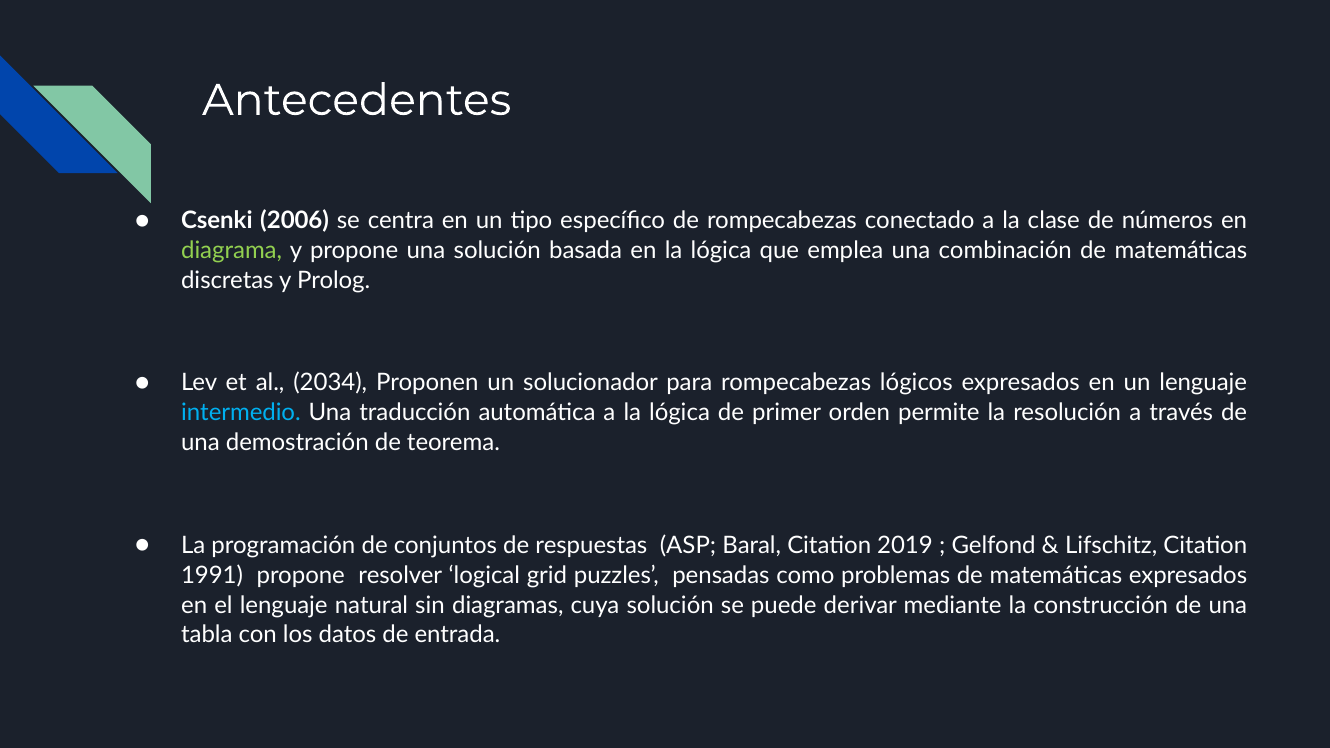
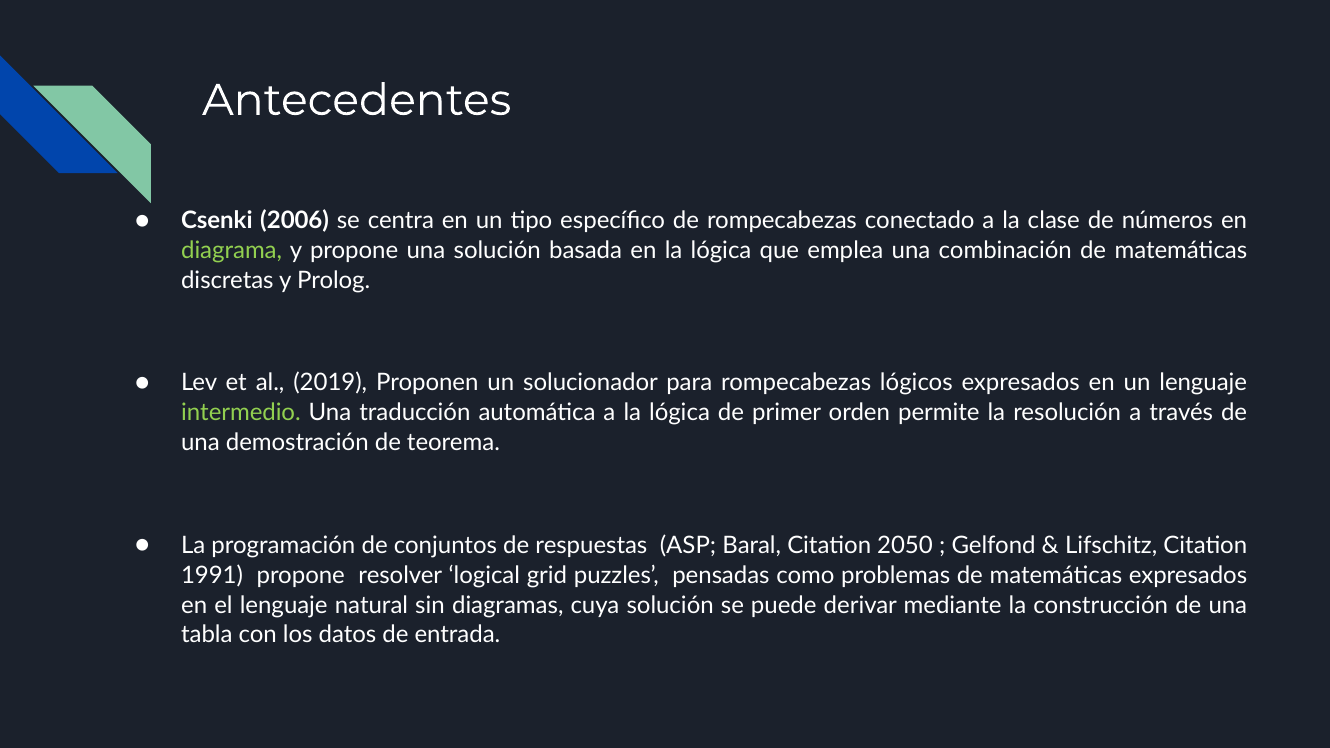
2034: 2034 -> 2019
intermedio colour: light blue -> light green
2019: 2019 -> 2050
